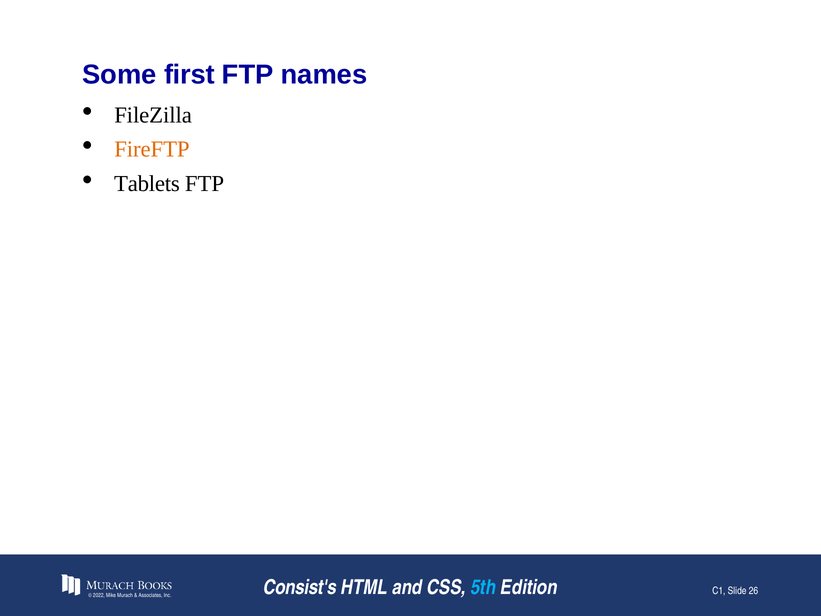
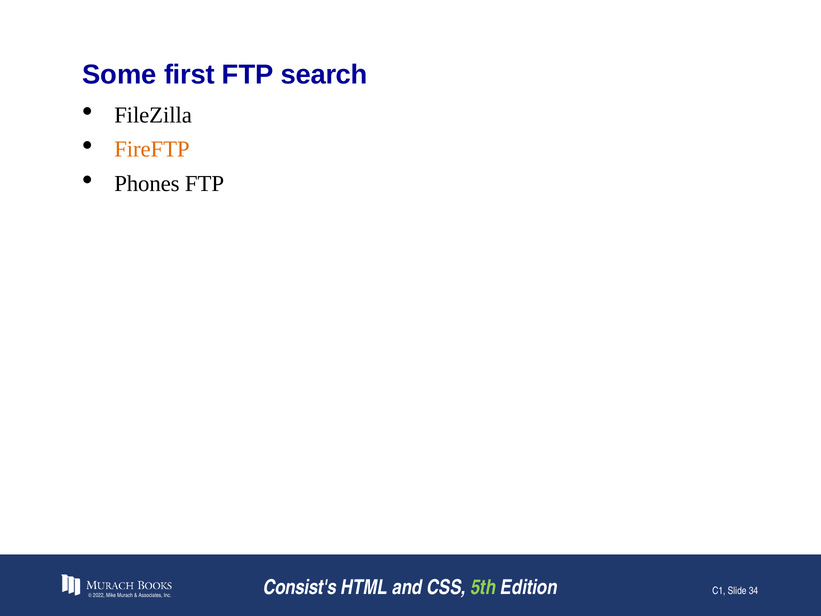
names: names -> search
Tablets: Tablets -> Phones
5th colour: light blue -> light green
26: 26 -> 34
